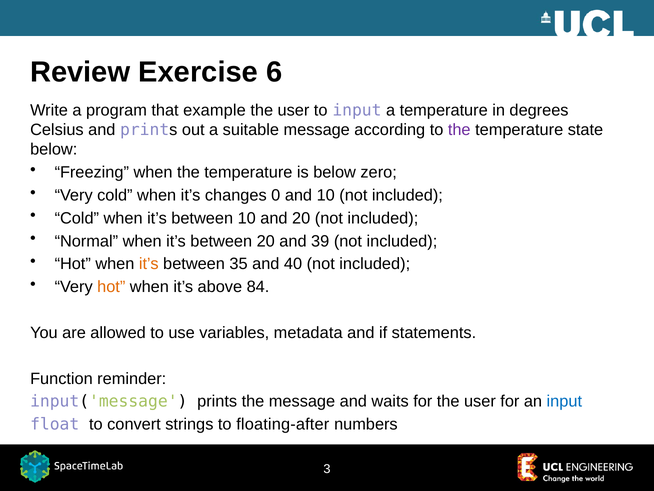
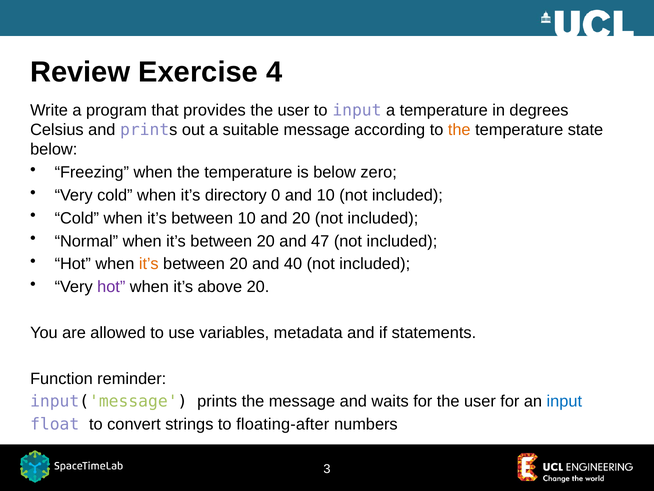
6: 6 -> 4
example: example -> provides
the at (459, 130) colour: purple -> orange
changes: changes -> directory
39: 39 -> 47
35 at (239, 264): 35 -> 20
hot at (111, 287) colour: orange -> purple
above 84: 84 -> 20
